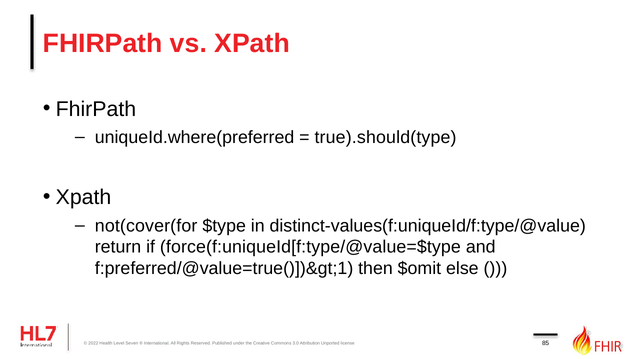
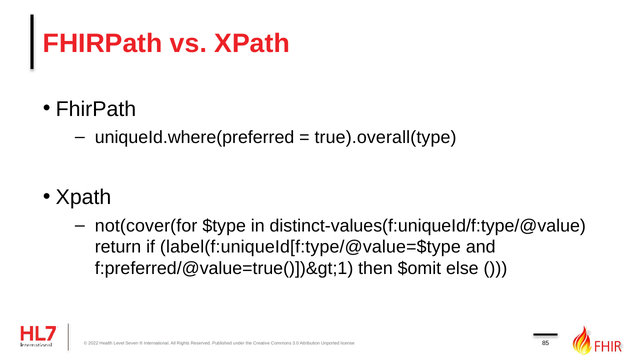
true).should(type: true).should(type -> true).overall(type
force(f:uniqueId[f:type/@value=$type: force(f:uniqueId[f:type/@value=$type -> label(f:uniqueId[f:type/@value=$type
